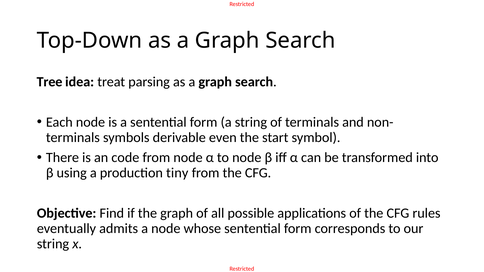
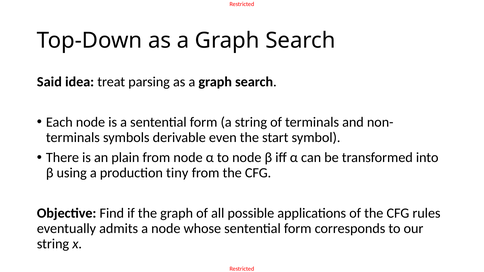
Tree: Tree -> Said
code: code -> plain
